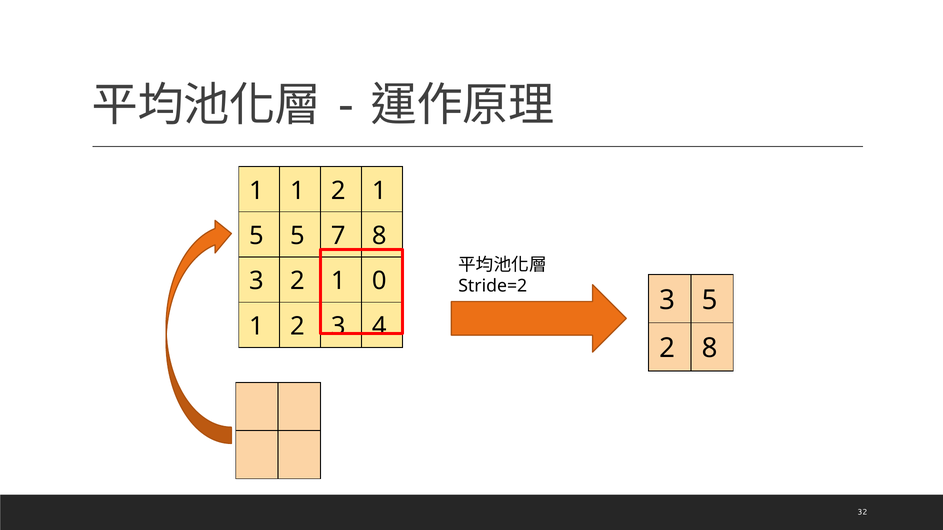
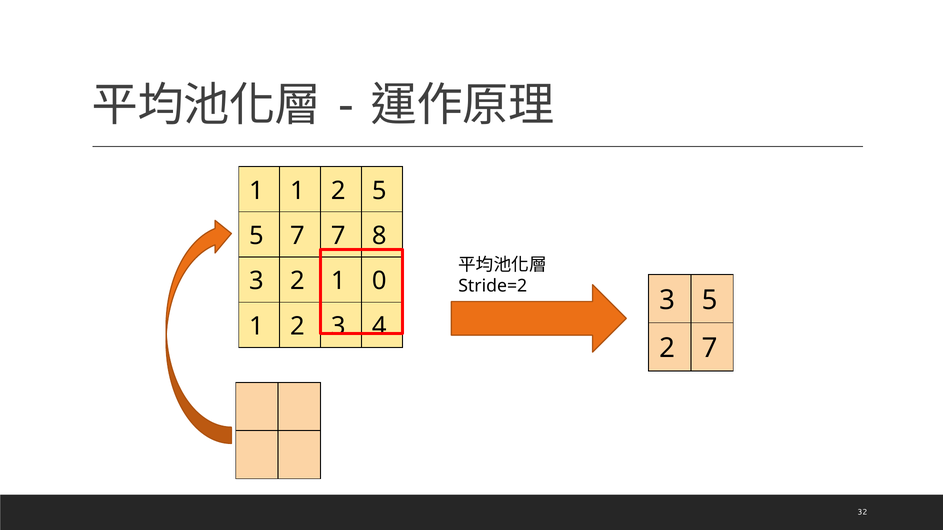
1 2 1: 1 -> 5
5 5: 5 -> 7
2 8: 8 -> 7
